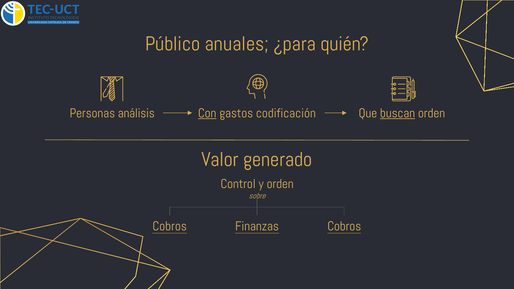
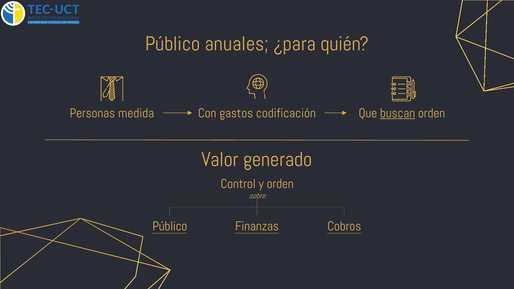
análisis: análisis -> medida
Con underline: present -> none
Cobros at (170, 226): Cobros -> Público
